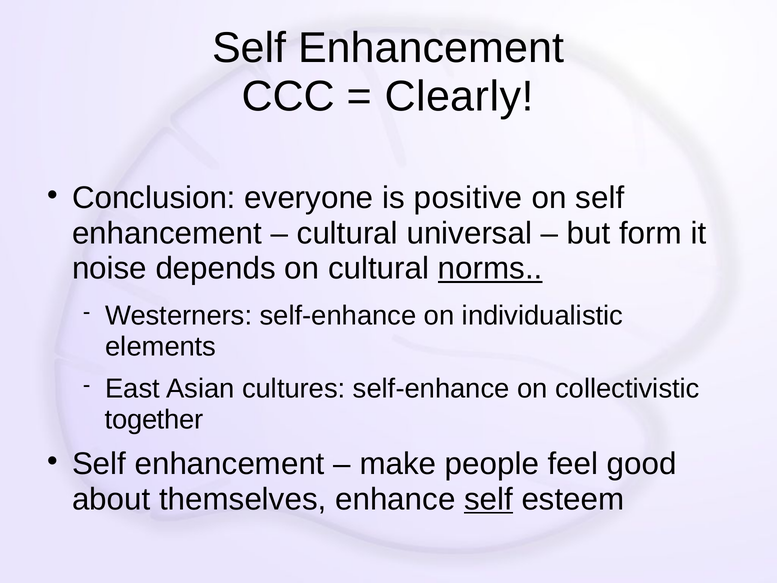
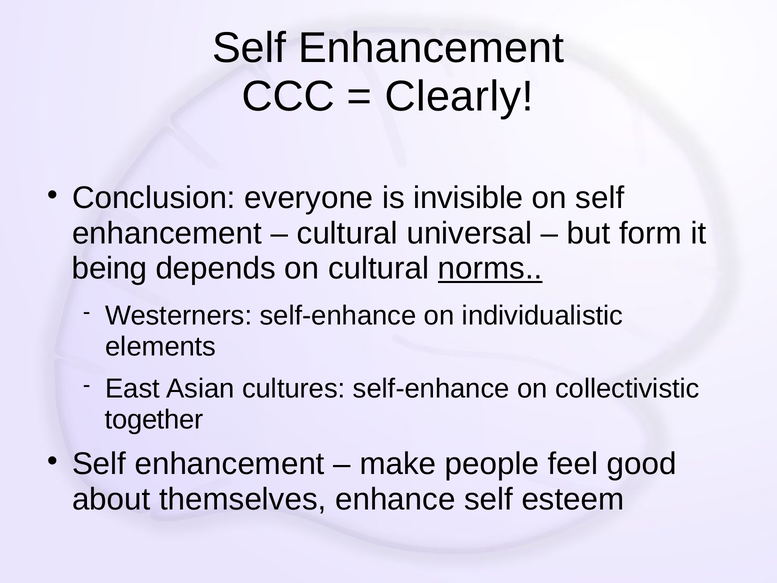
positive: positive -> invisible
noise: noise -> being
self at (489, 499) underline: present -> none
